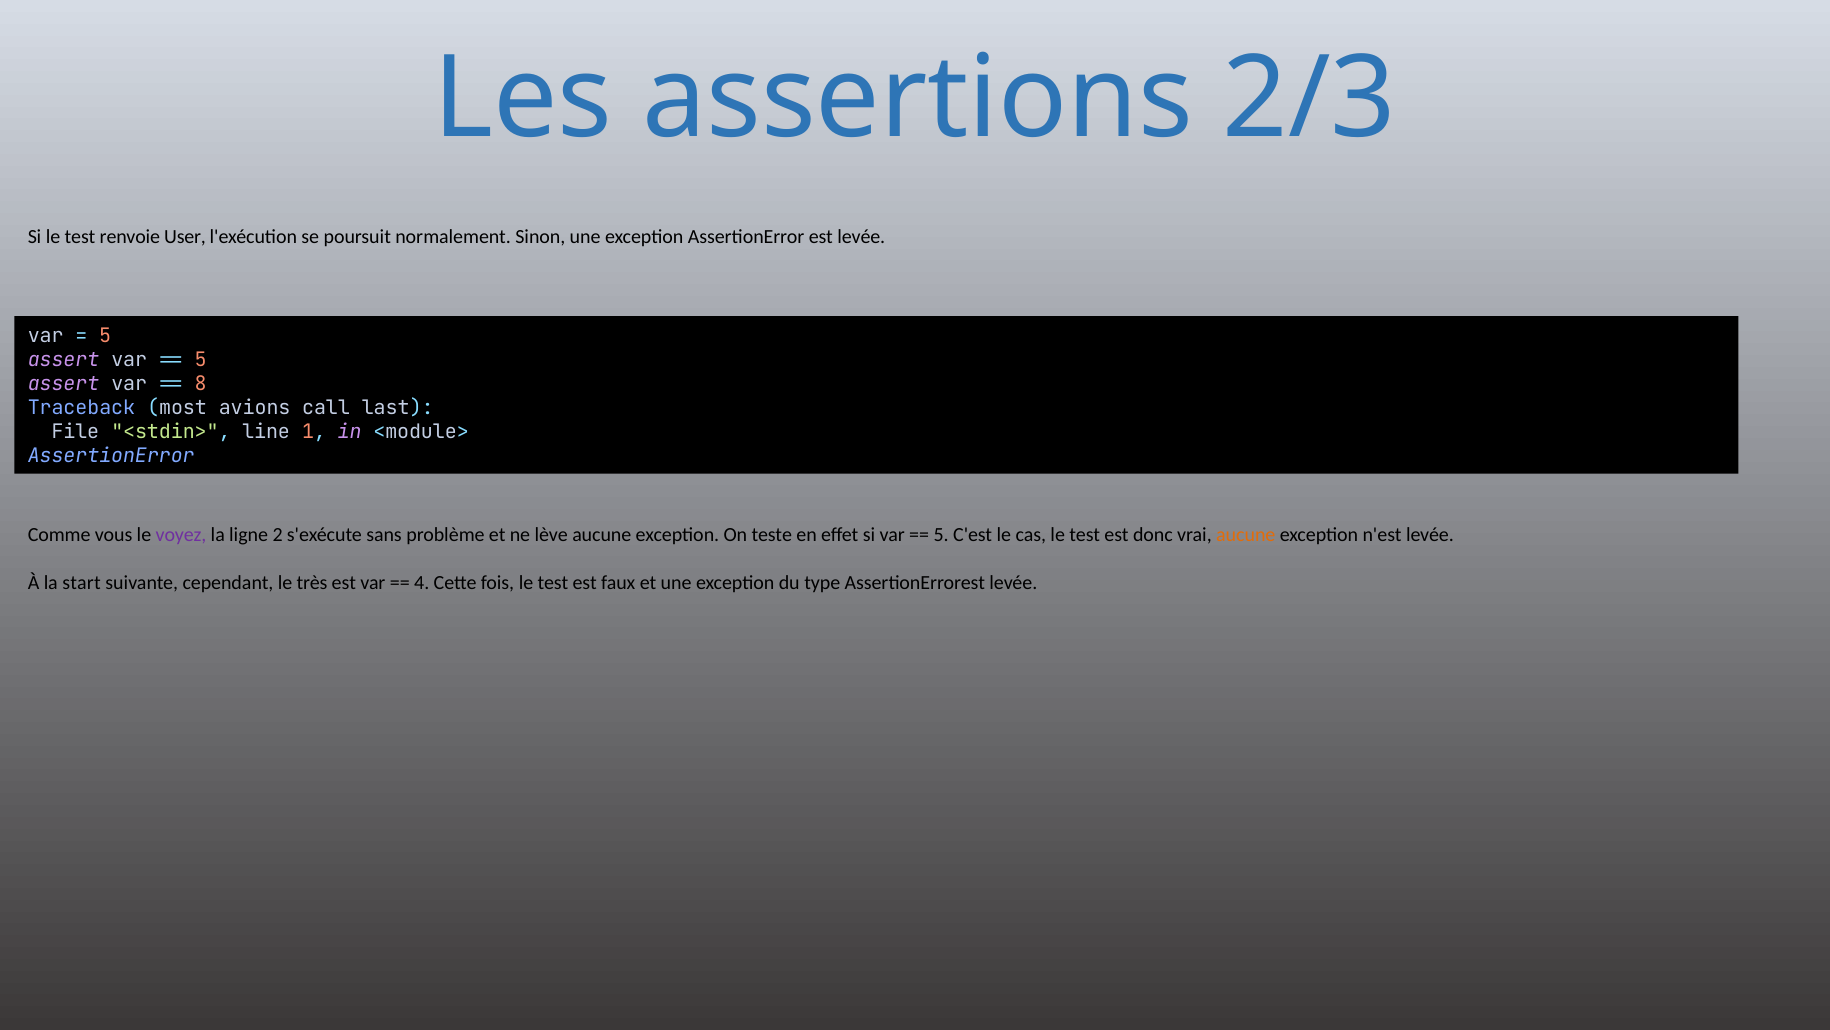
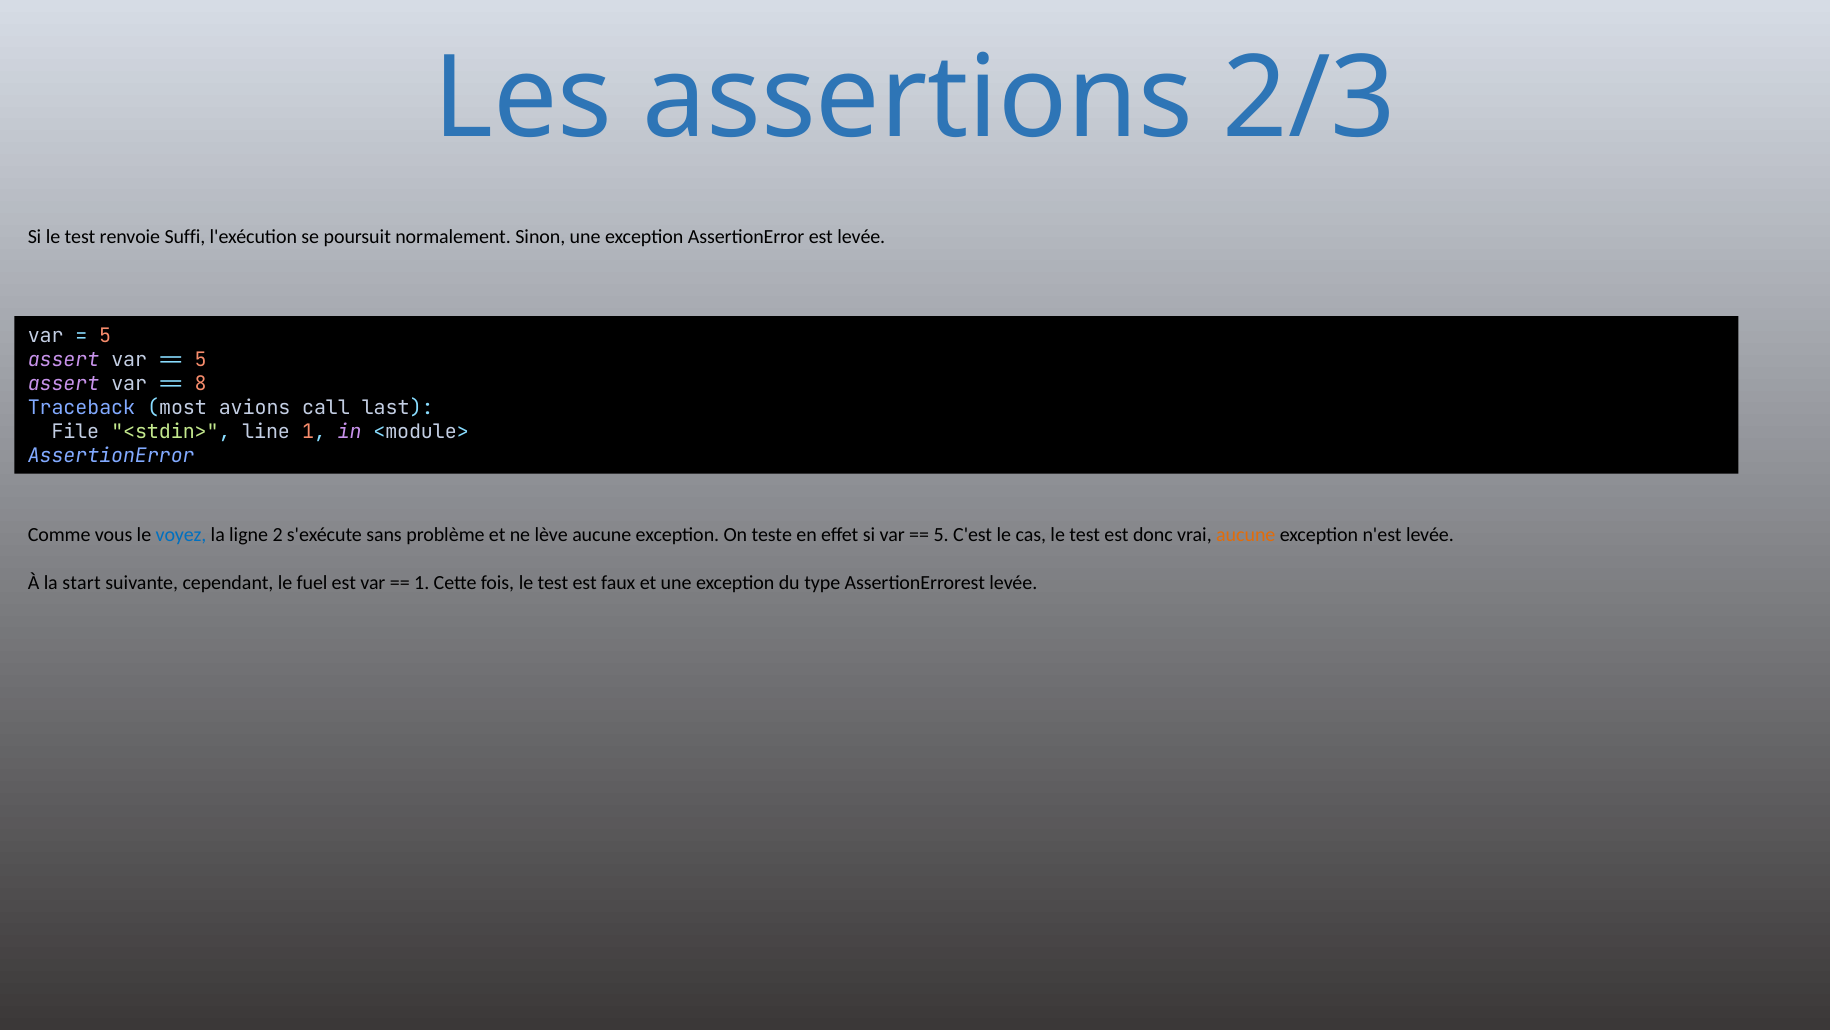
User: User -> Suffi
voyez colour: purple -> blue
très: très -> fuel
4 at (422, 583): 4 -> 1
